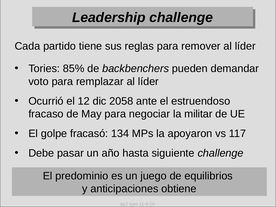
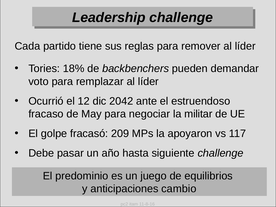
85%: 85% -> 18%
2058: 2058 -> 2042
134: 134 -> 209
obtiene: obtiene -> cambio
